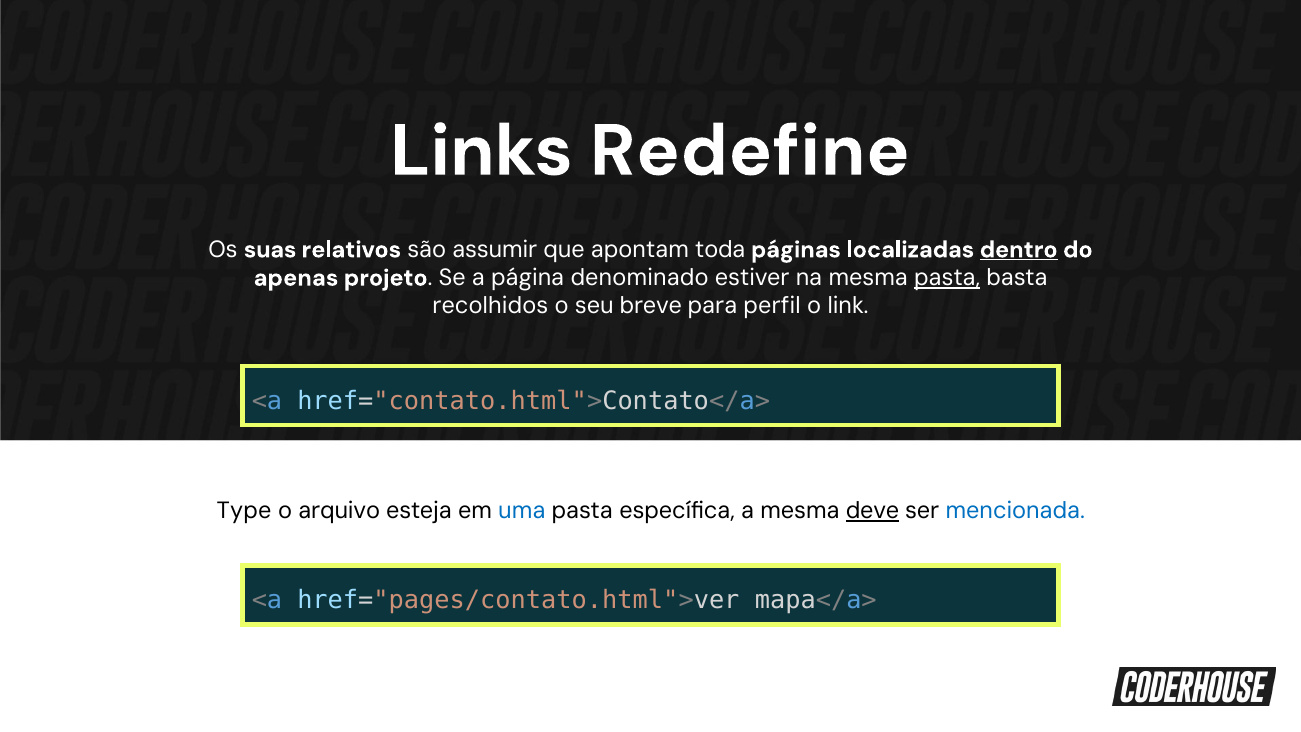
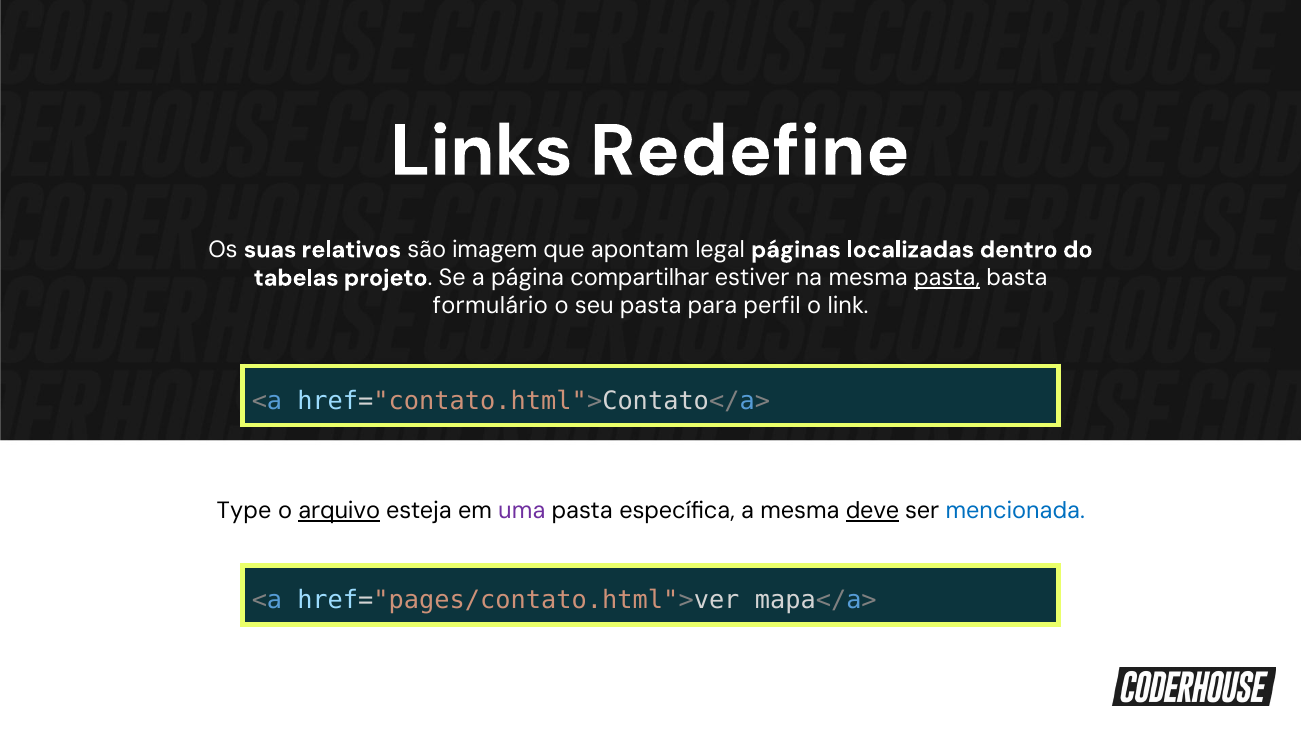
assumir: assumir -> imagem
toda: toda -> legal
dentro underline: present -> none
apenas: apenas -> tabelas
denominado: denominado -> compartilhar
recolhidos: recolhidos -> formulário
seu breve: breve -> pasta
arquivo underline: none -> present
uma colour: blue -> purple
